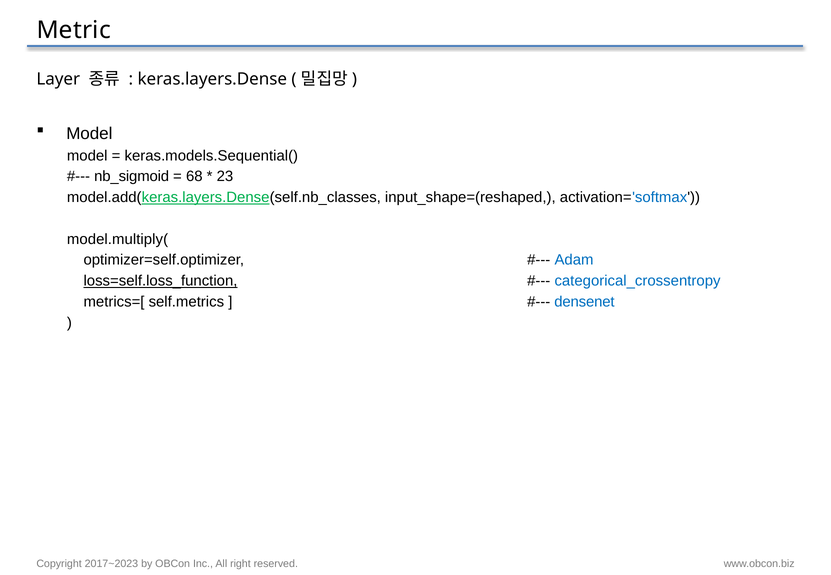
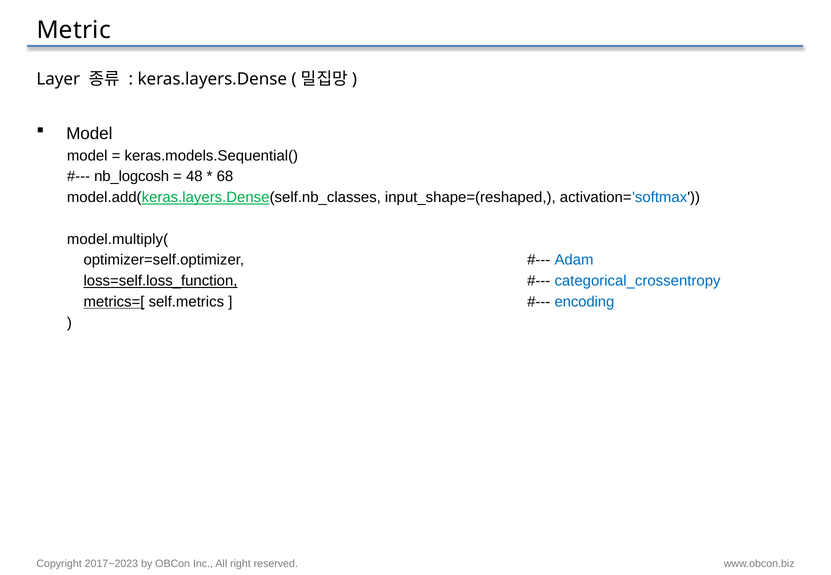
nb_sigmoid: nb_sigmoid -> nb_logcosh
68: 68 -> 48
23: 23 -> 68
metrics=[ underline: none -> present
densenet: densenet -> encoding
